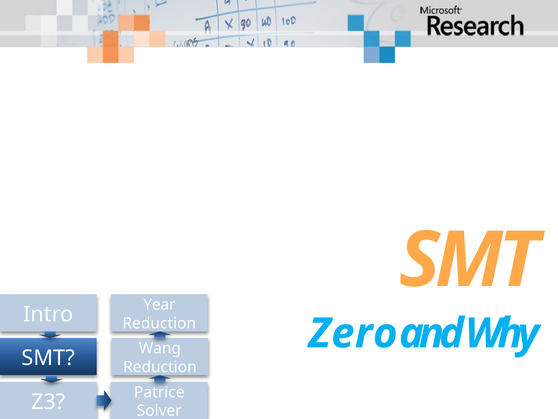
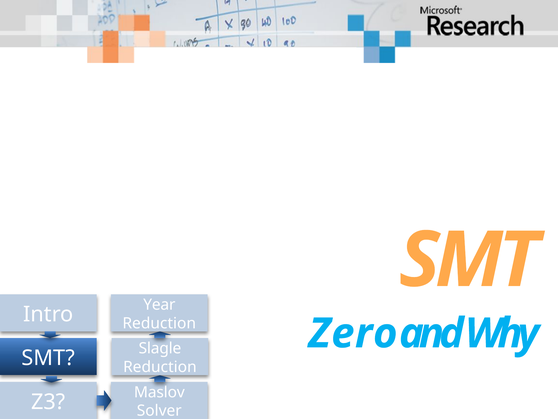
Wang: Wang -> Slagle
Patrice: Patrice -> Maslov
